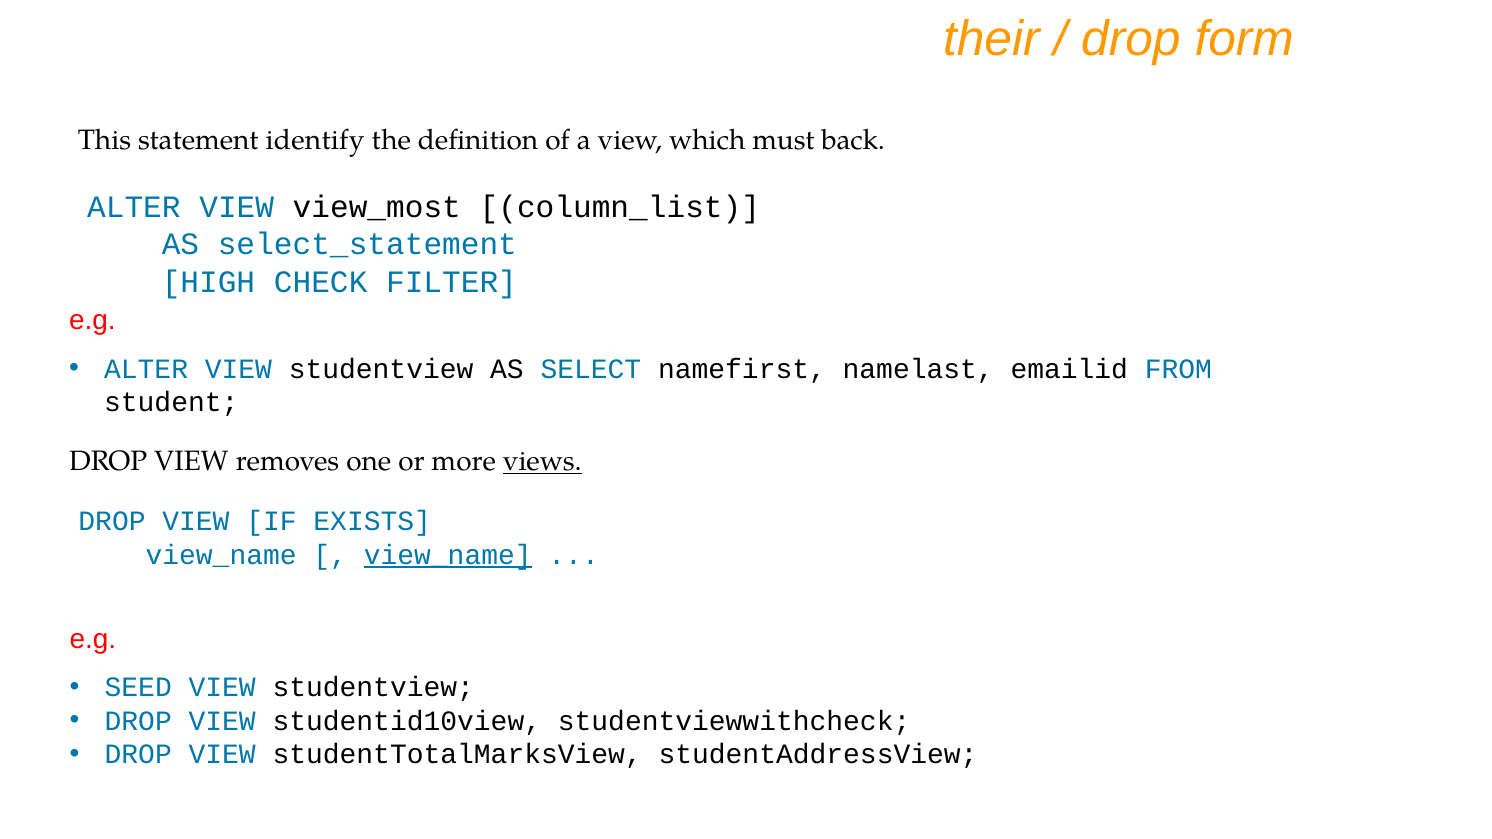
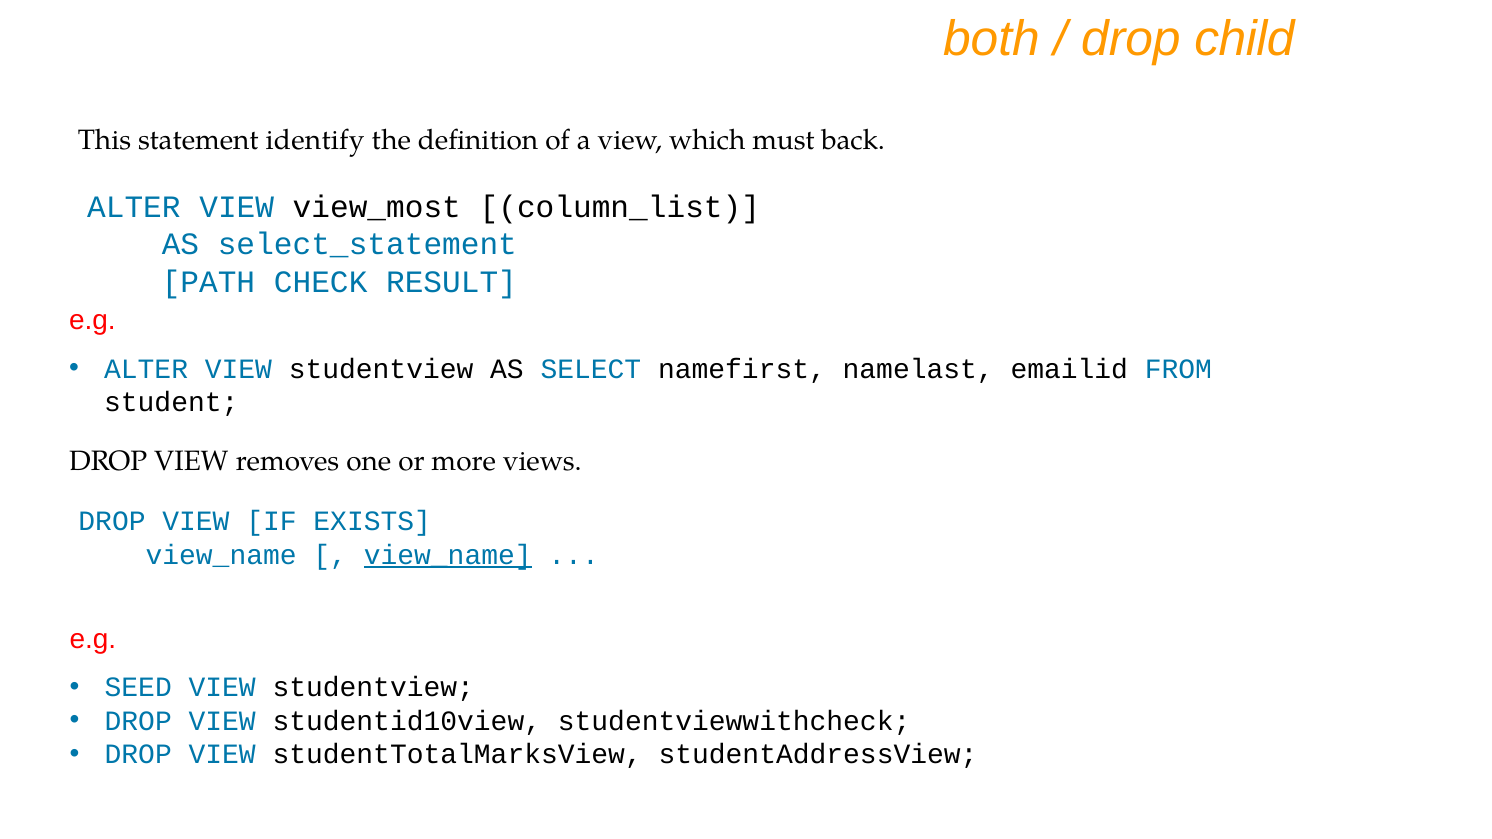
their: their -> both
form: form -> child
HIGH: HIGH -> PATH
FILTER: FILTER -> RESULT
views underline: present -> none
